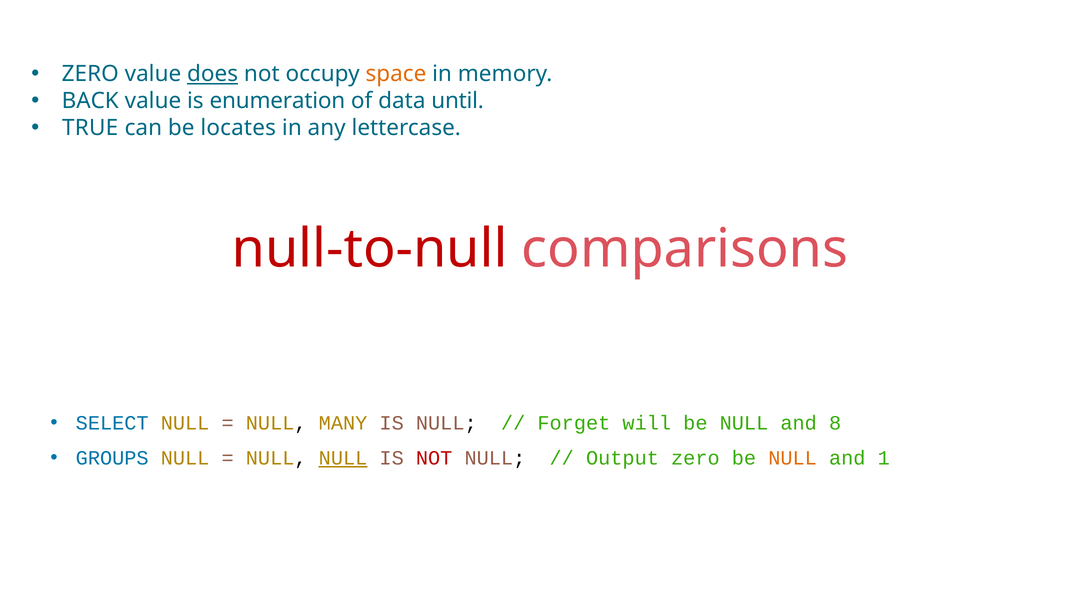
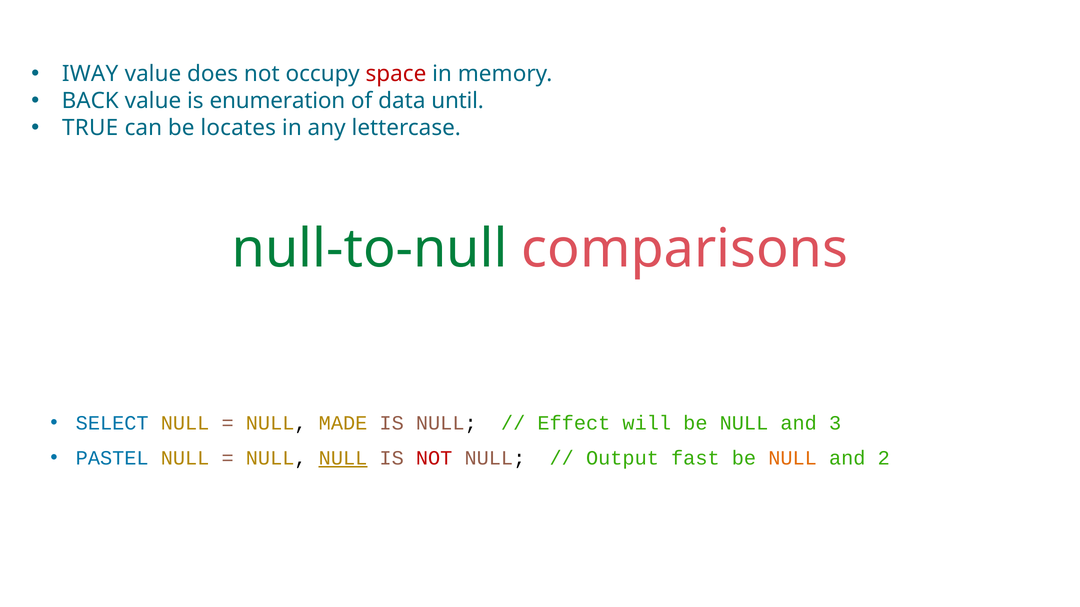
ZERO at (90, 74): ZERO -> IWAY
does underline: present -> none
space colour: orange -> red
null-to-null colour: red -> green
MANY: MANY -> MADE
Forget: Forget -> Effect
8: 8 -> 3
GROUPS: GROUPS -> PASTEL
Output zero: zero -> fast
1: 1 -> 2
